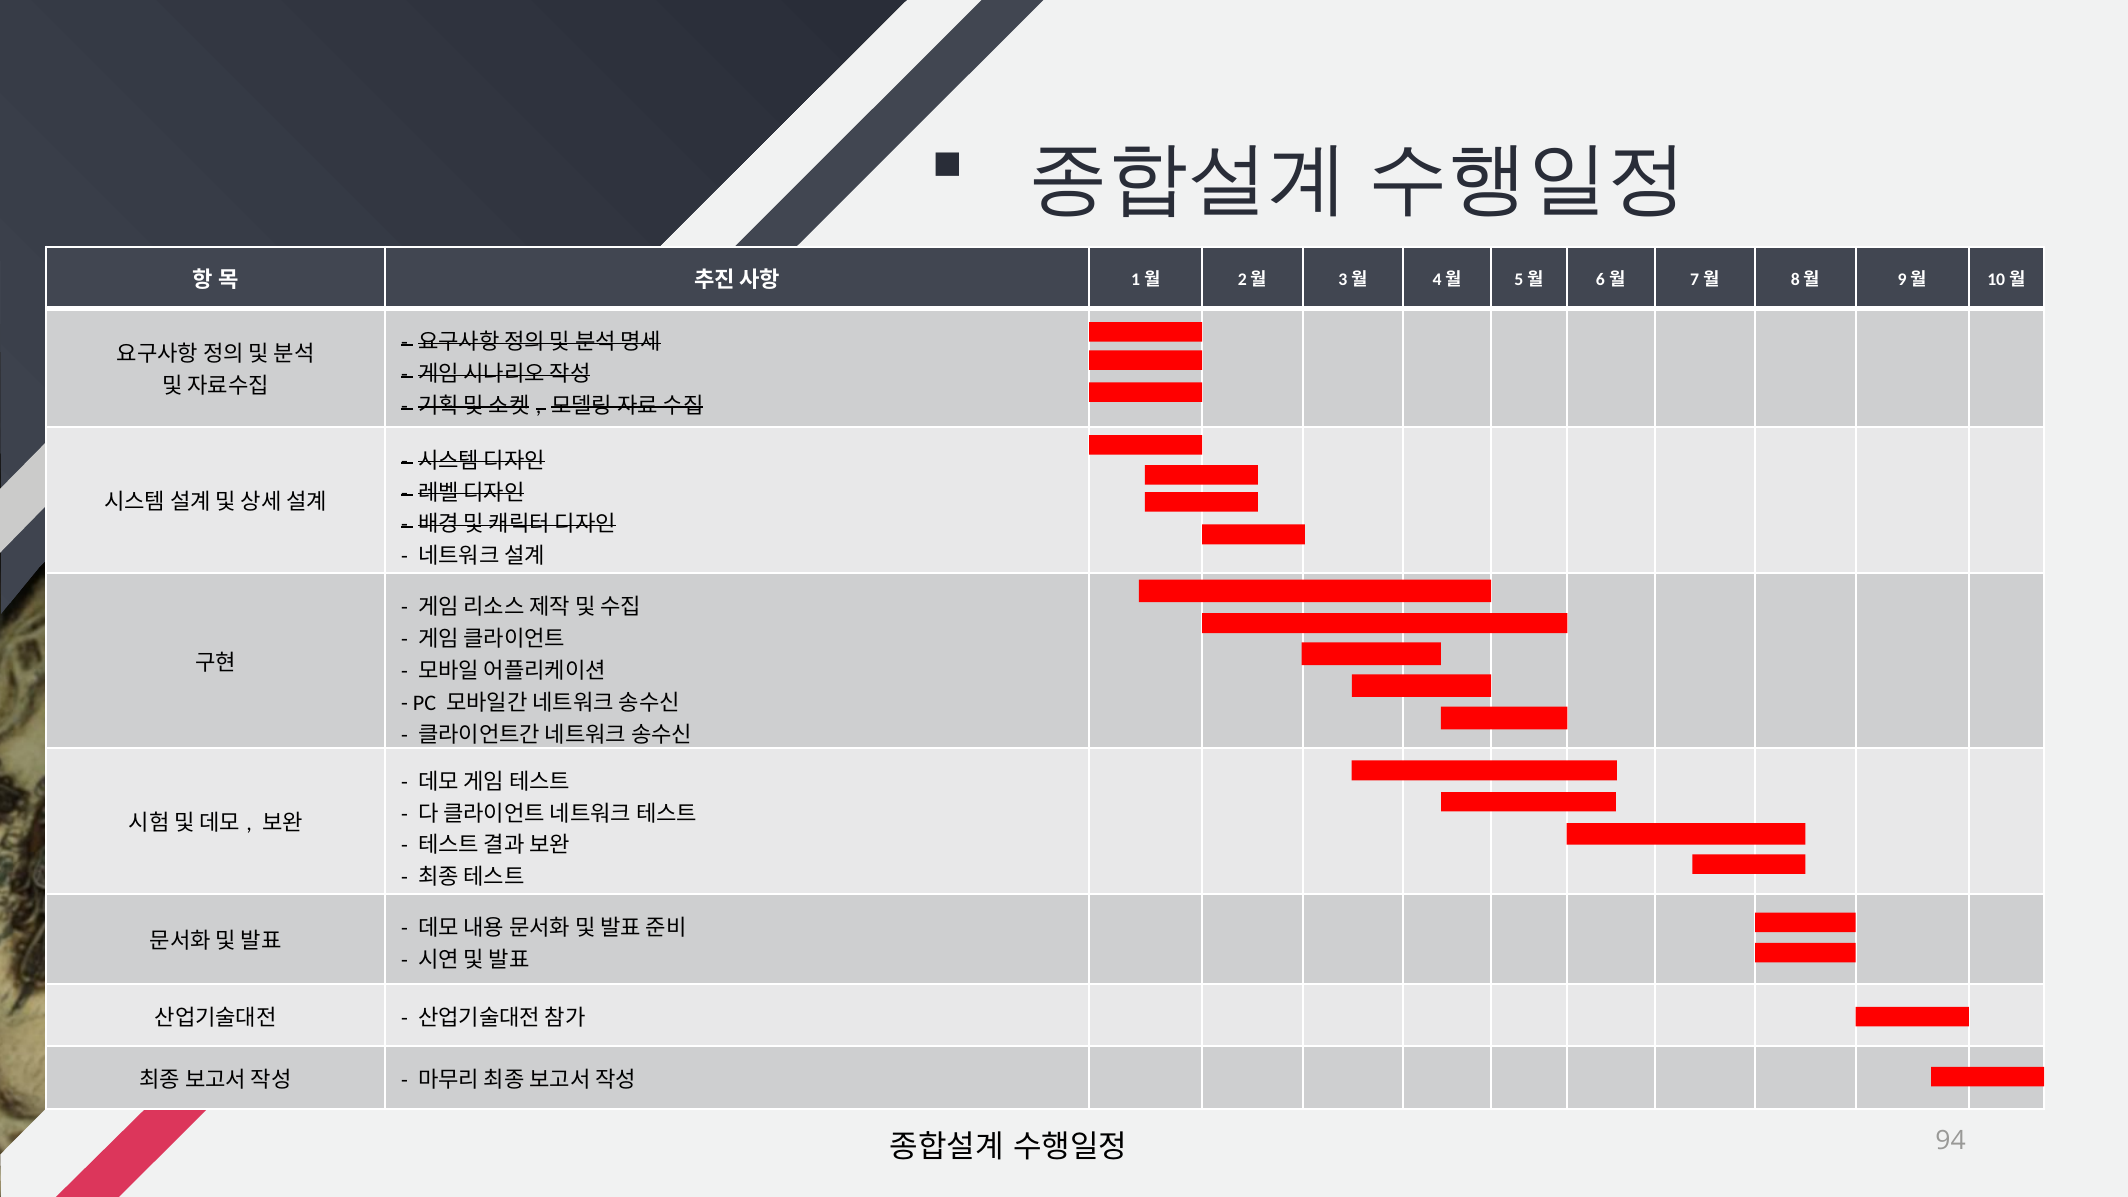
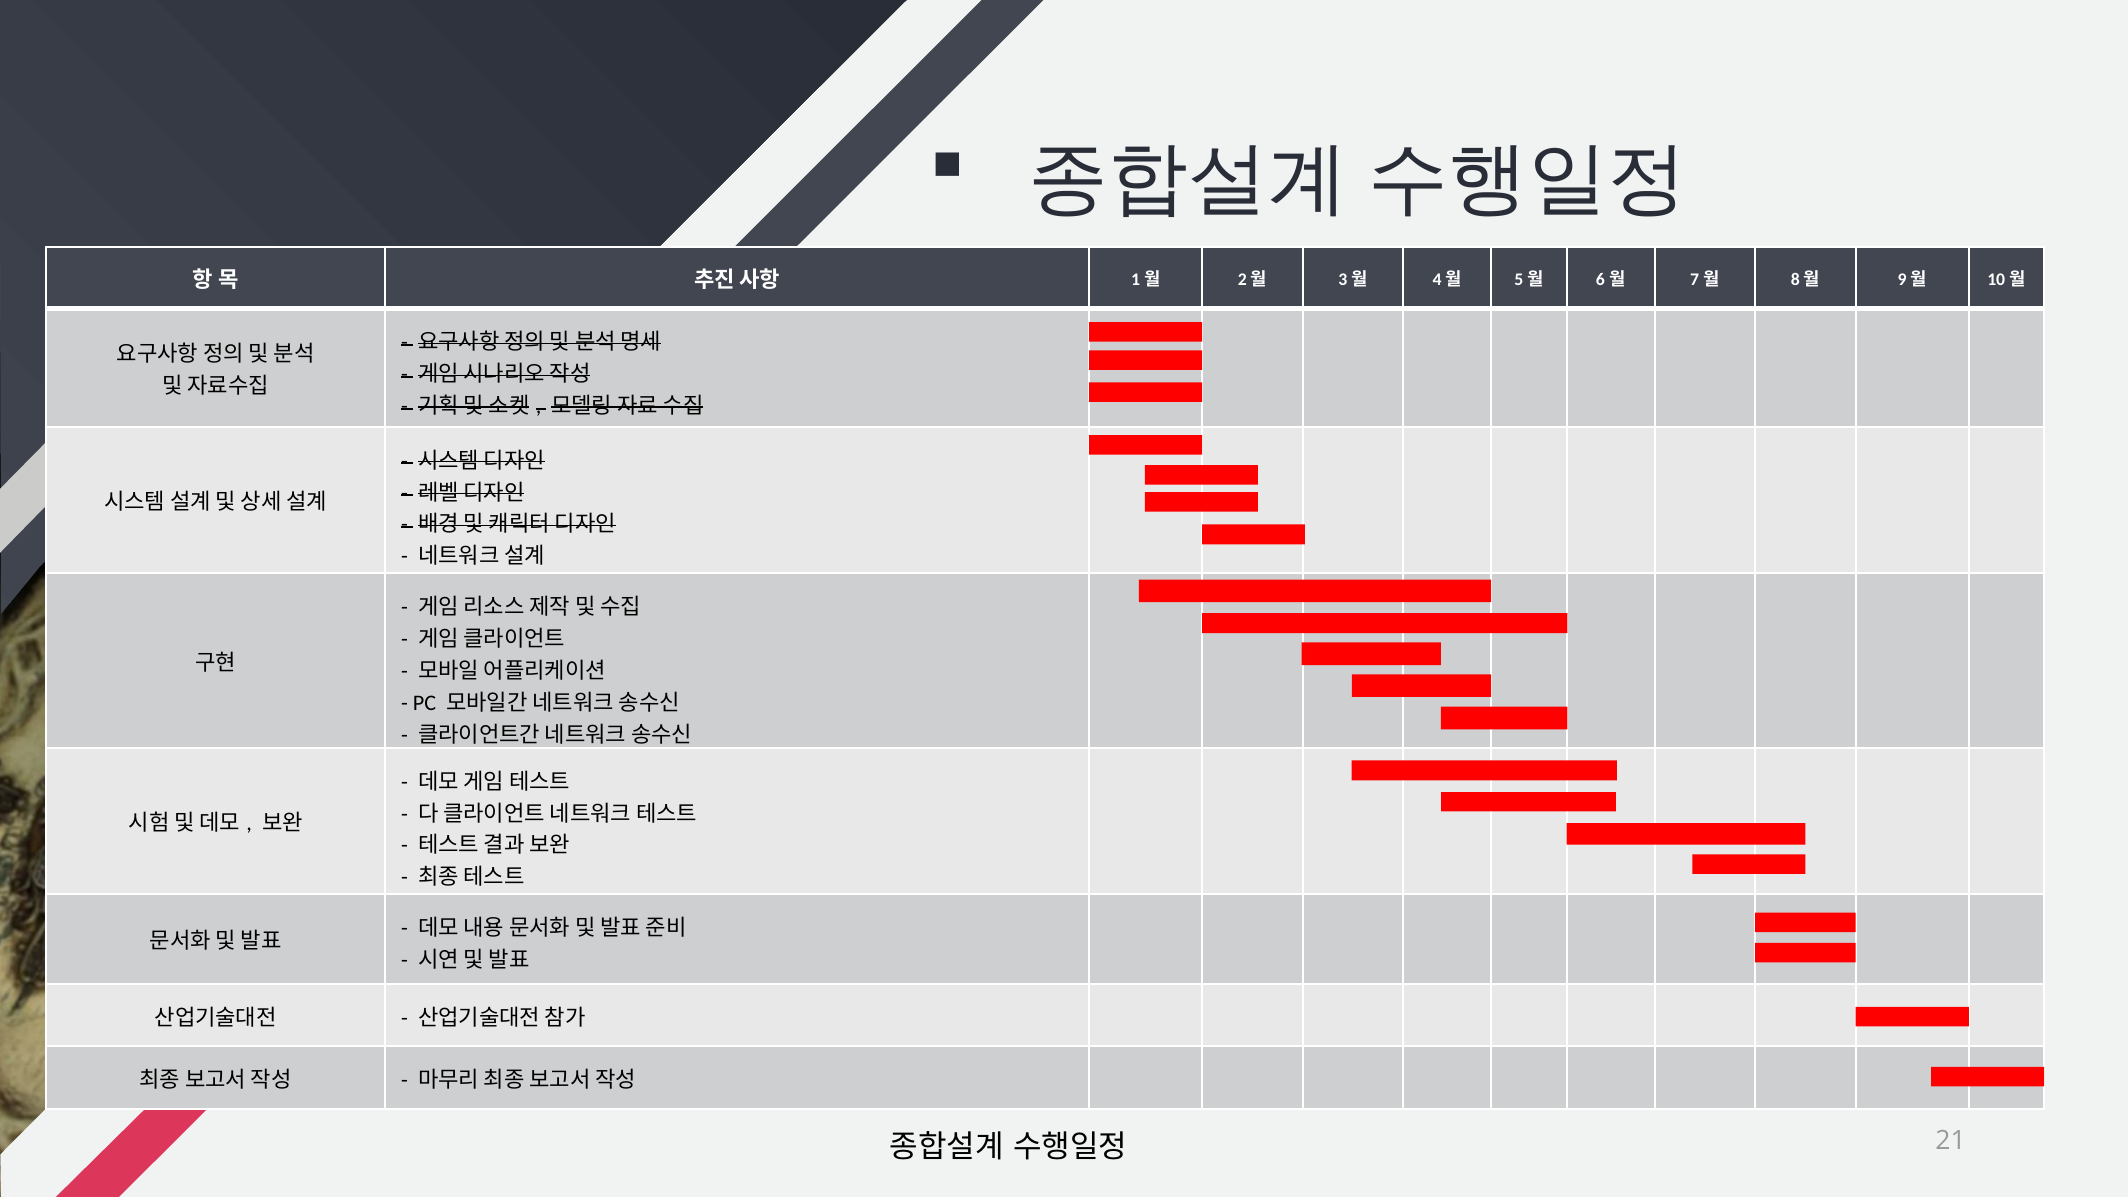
94: 94 -> 21
